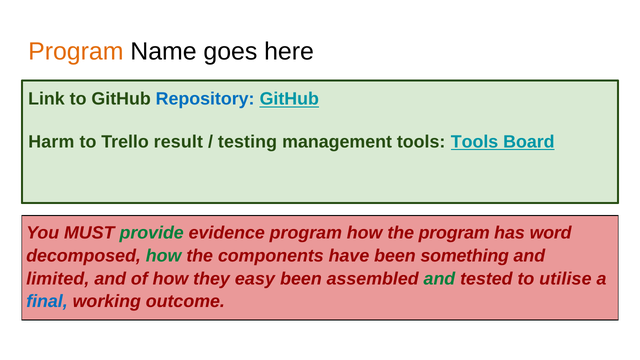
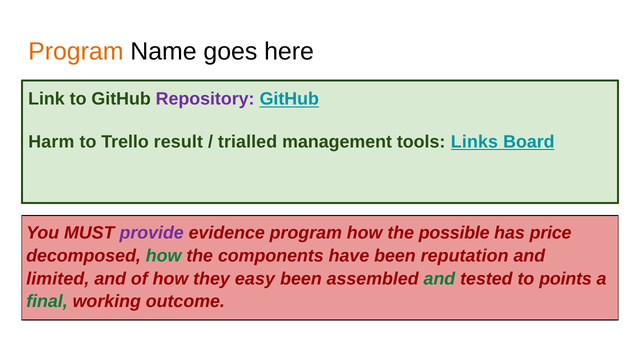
Repository colour: blue -> purple
testing: testing -> trialled
tools Tools: Tools -> Links
provide colour: green -> purple
the program: program -> possible
word: word -> price
something: something -> reputation
utilise: utilise -> points
final colour: blue -> green
